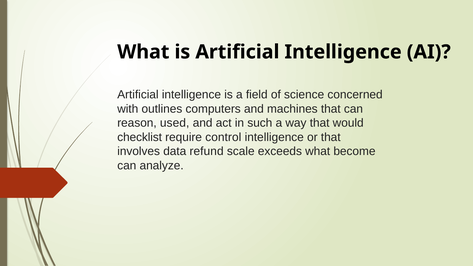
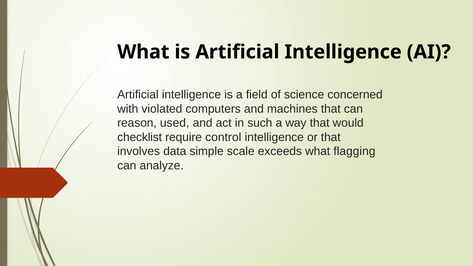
outlines: outlines -> violated
refund: refund -> simple
become: become -> flagging
